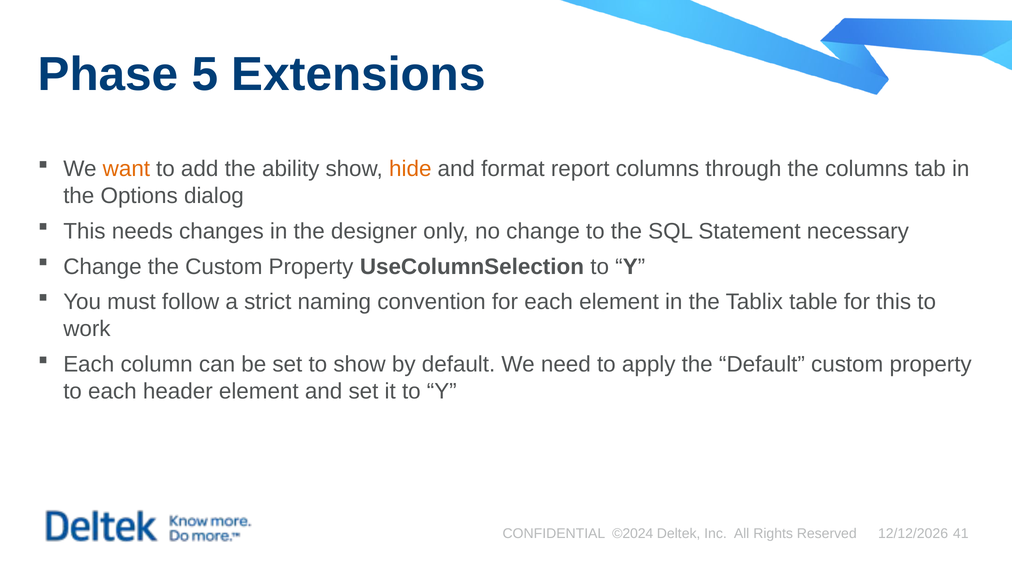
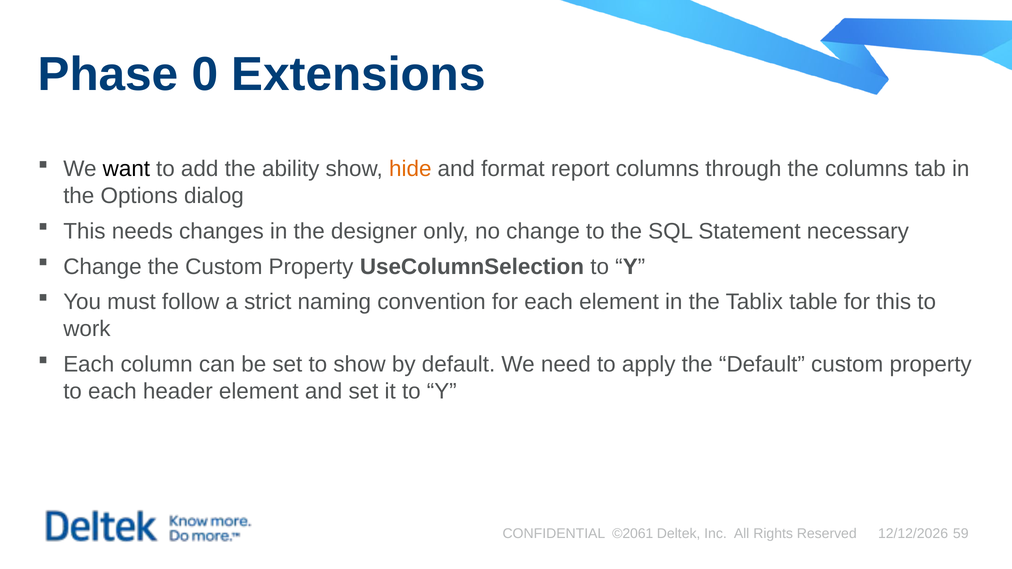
5: 5 -> 0
want colour: orange -> black
©2024: ©2024 -> ©2061
41: 41 -> 59
